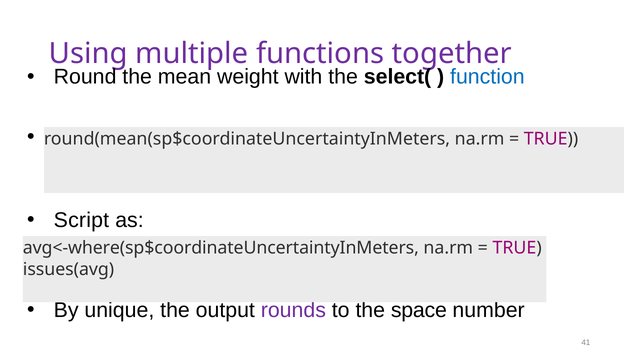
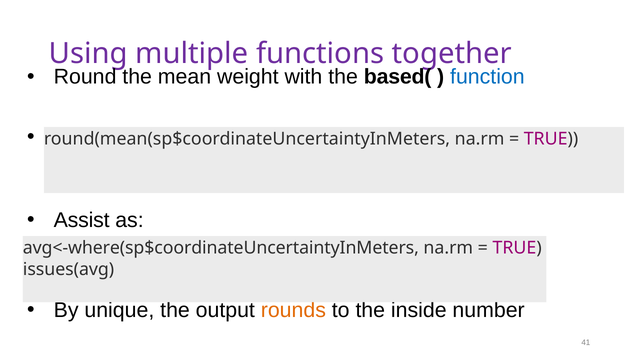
select(: select( -> based(
Script: Script -> Assist
rounds colour: purple -> orange
space: space -> inside
